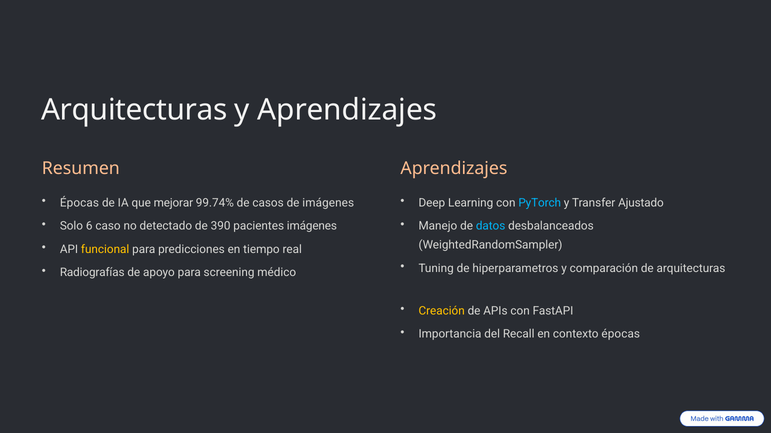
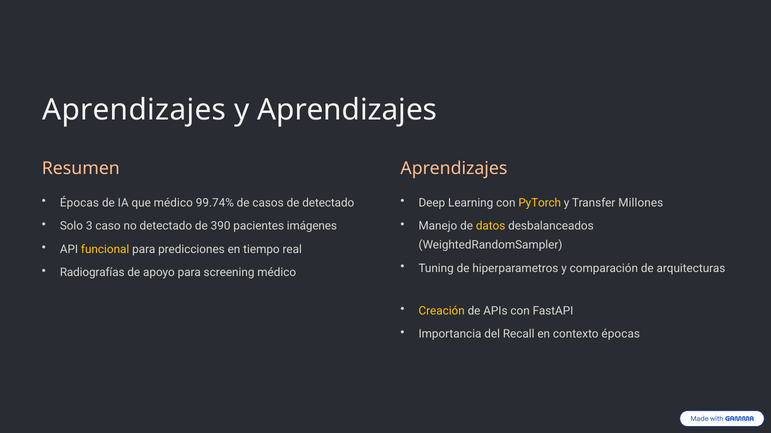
Arquitecturas at (134, 110): Arquitecturas -> Aprendizajes
que mejorar: mejorar -> médico
de imágenes: imágenes -> detectado
PyTorch colour: light blue -> yellow
Ajustado: Ajustado -> Millones
6: 6 -> 3
datos colour: light blue -> yellow
